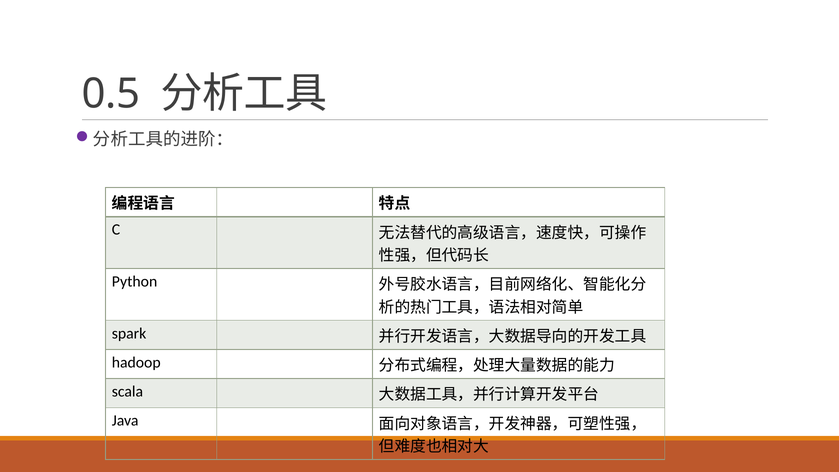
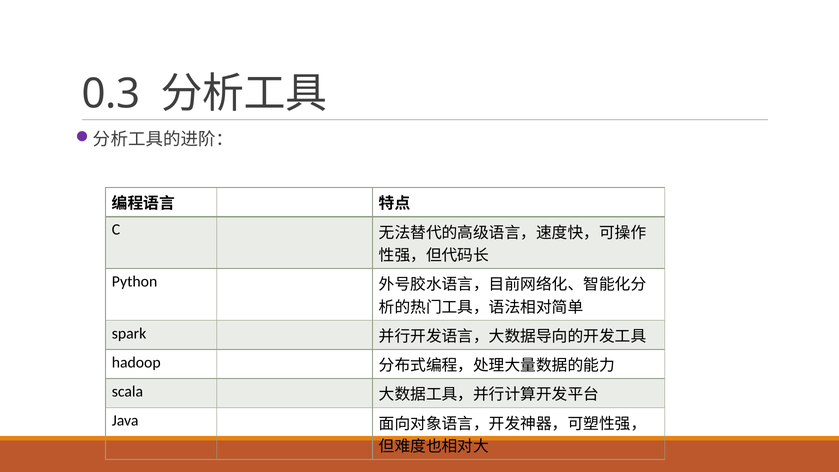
0.5: 0.5 -> 0.3
